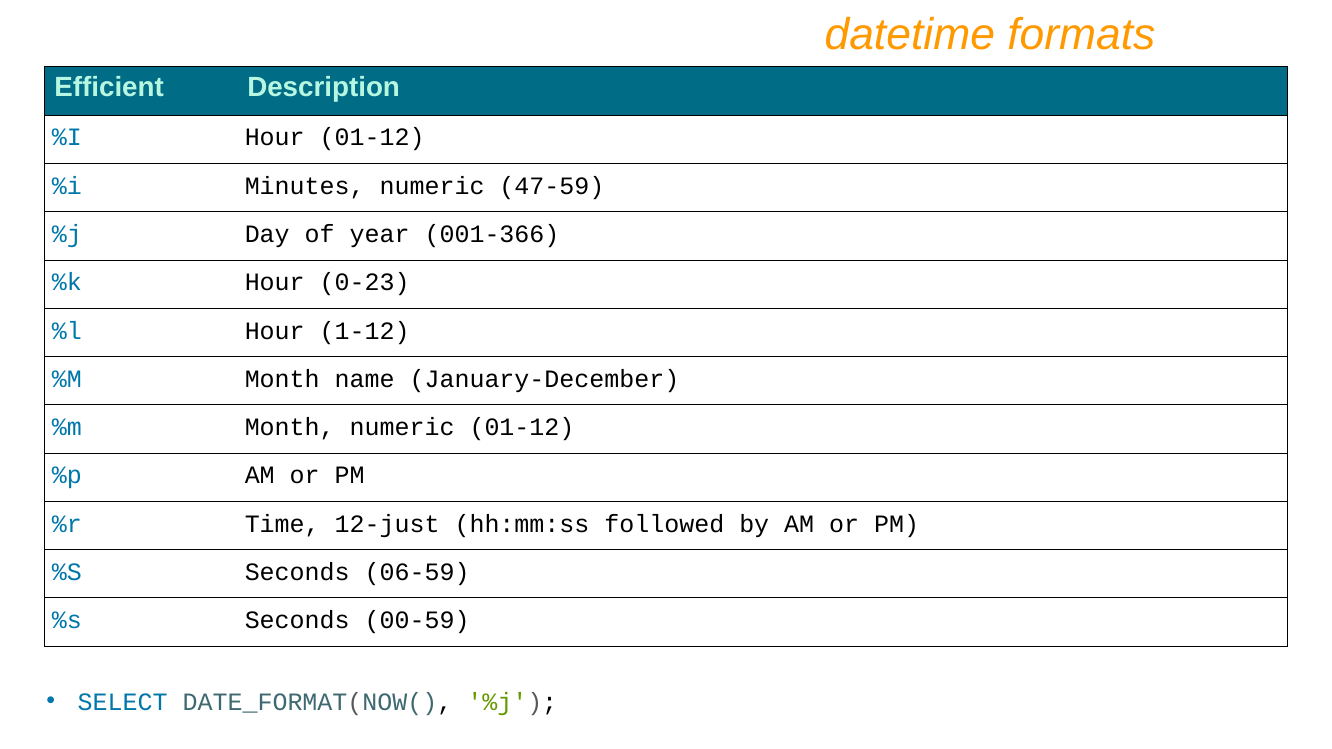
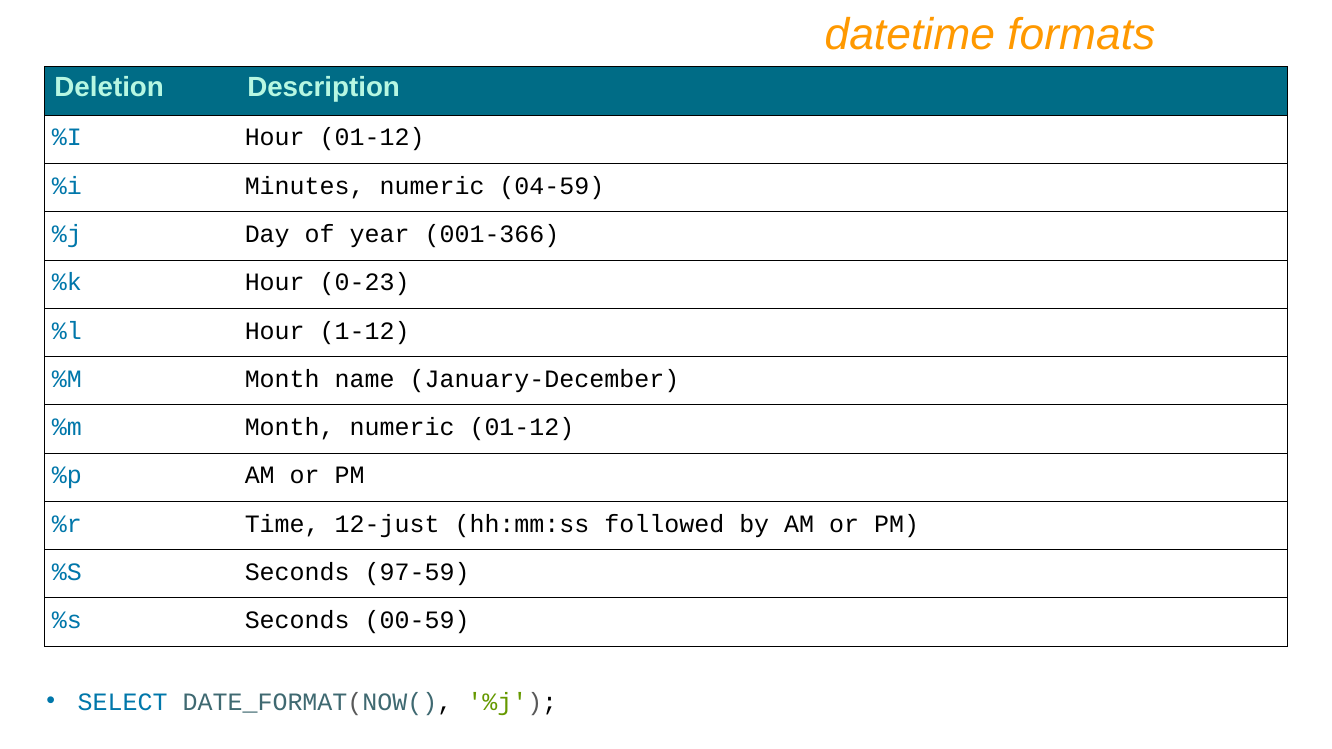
Efficient: Efficient -> Deletion
47-59: 47-59 -> 04-59
06-59: 06-59 -> 97-59
